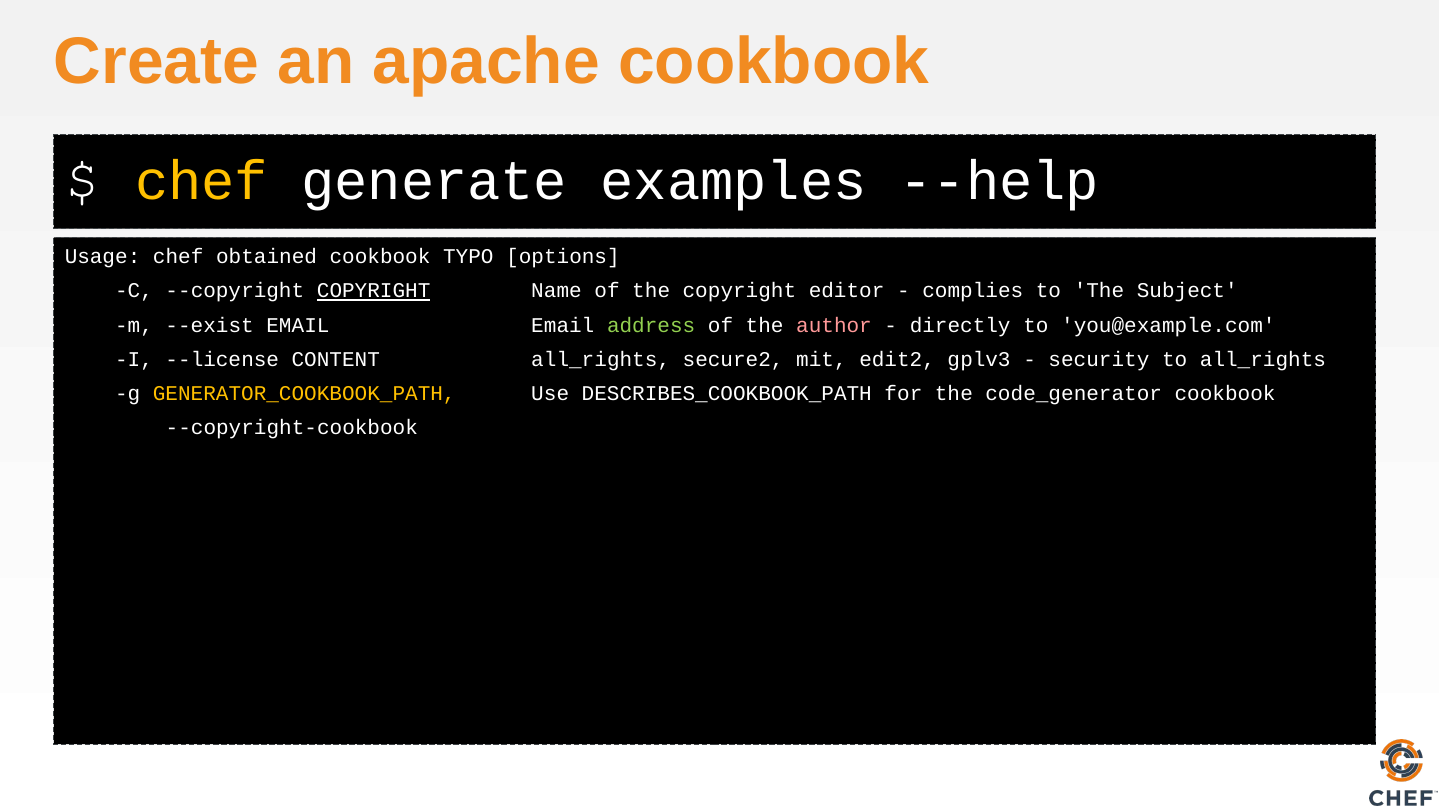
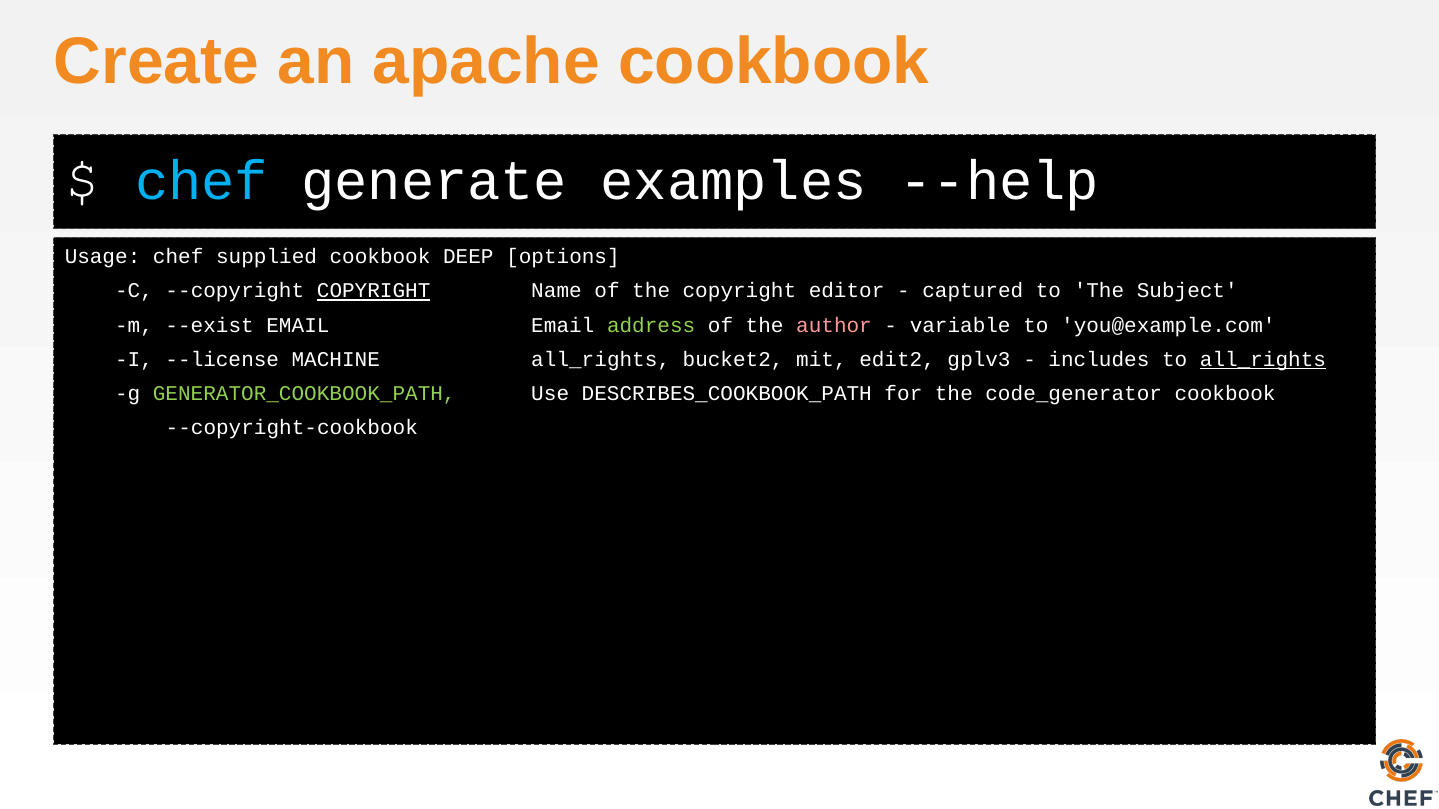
chef at (202, 182) colour: yellow -> light blue
obtained: obtained -> supplied
TYPO: TYPO -> DEEP
complies: complies -> captured
directly: directly -> variable
CONTENT: CONTENT -> MACHINE
secure2: secure2 -> bucket2
security: security -> includes
all_rights at (1263, 360) underline: none -> present
GENERATOR_COOKBOOK_PATH colour: yellow -> light green
